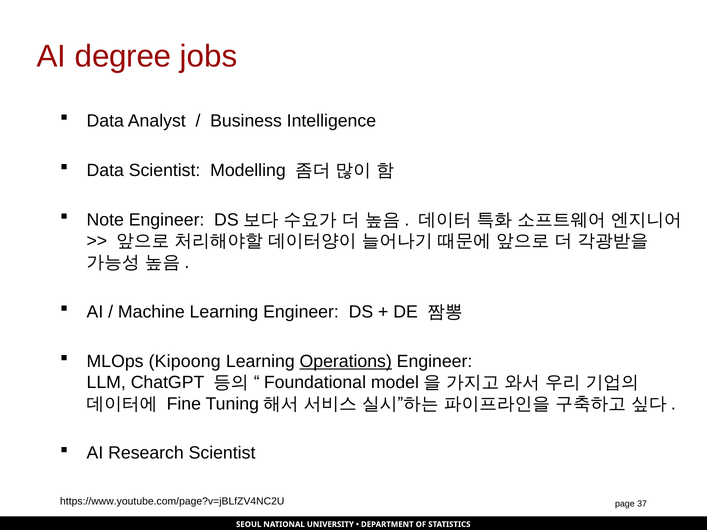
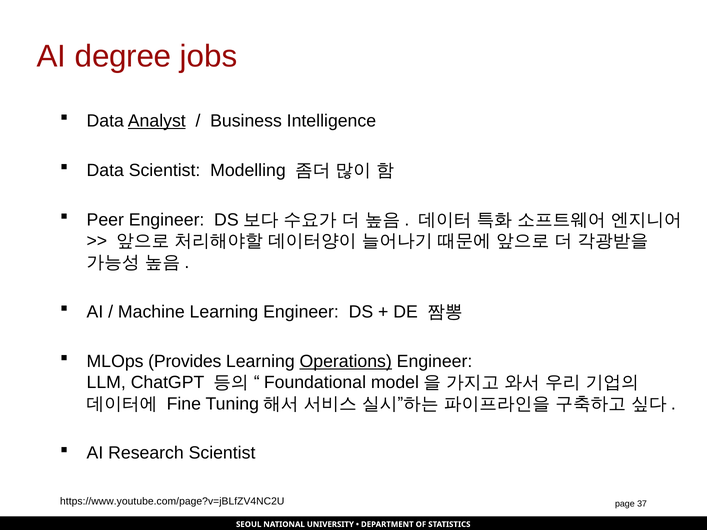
Analyst underline: none -> present
Note: Note -> Peer
Kipoong: Kipoong -> Provides
